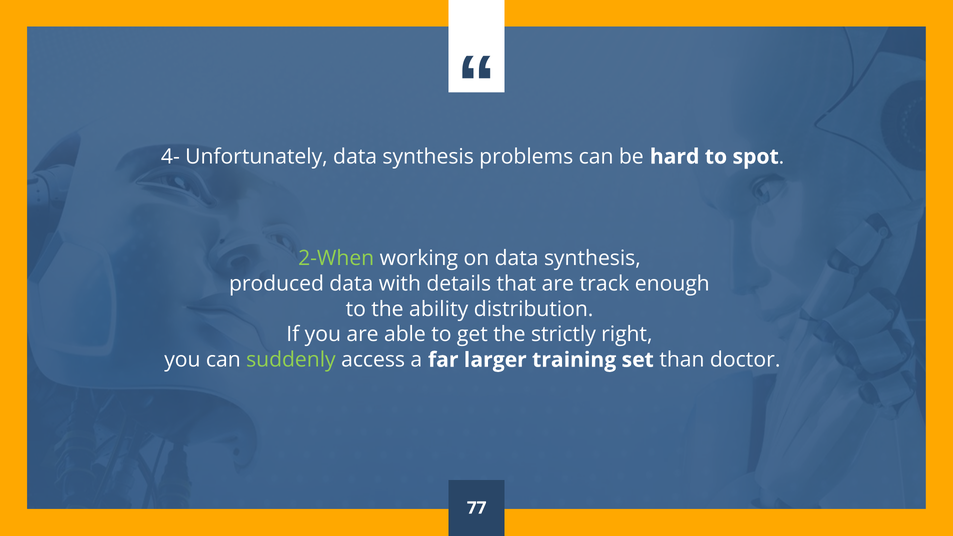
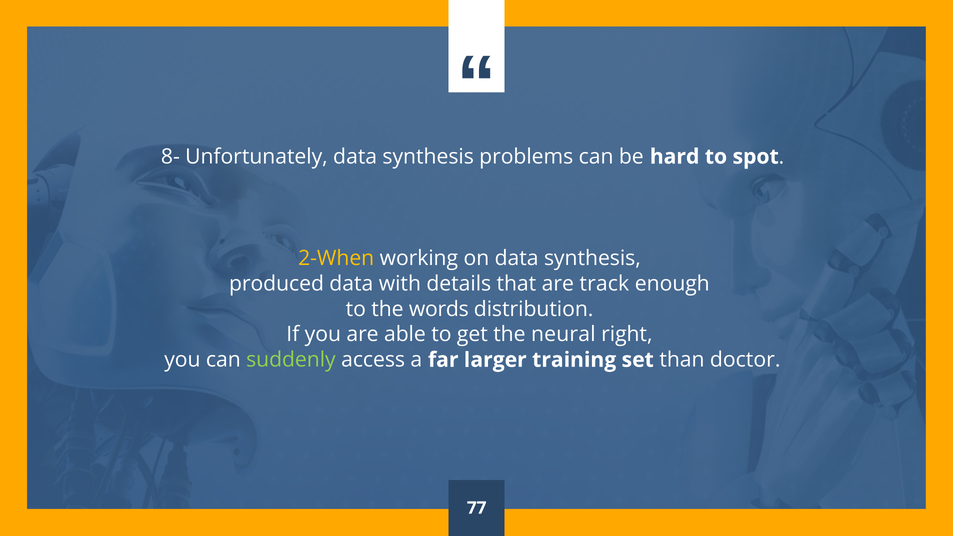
4-: 4- -> 8-
2-When colour: light green -> yellow
ability: ability -> words
strictly: strictly -> neural
